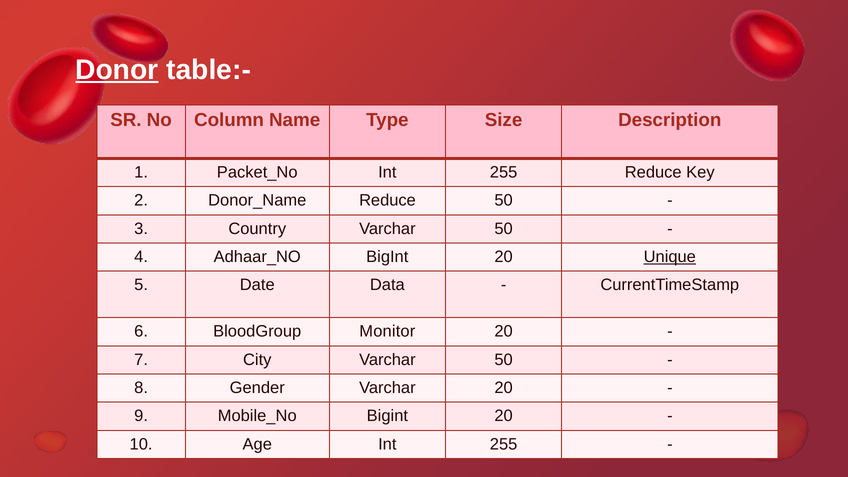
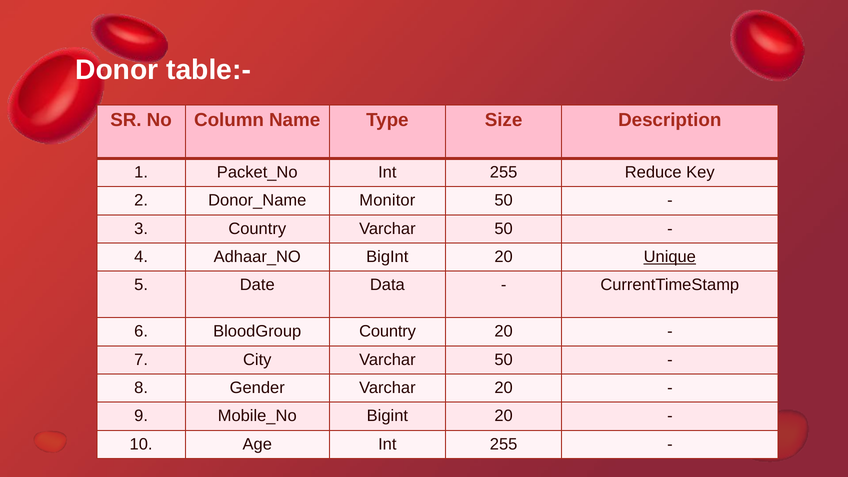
Donor underline: present -> none
Reduce at (387, 200): Reduce -> Monitor
BloodGroup Monitor: Monitor -> Country
